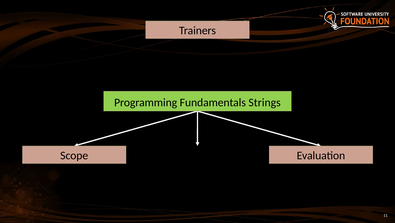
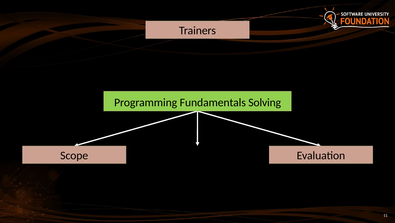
Strings: Strings -> Solving
